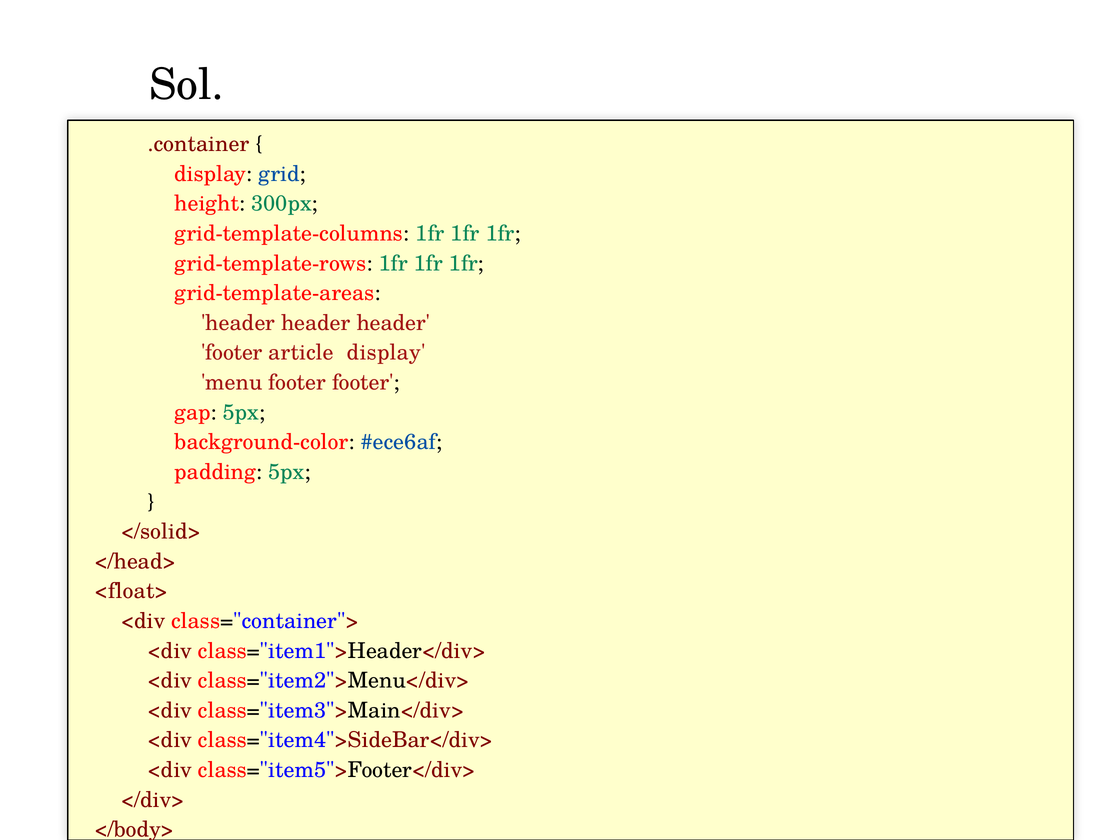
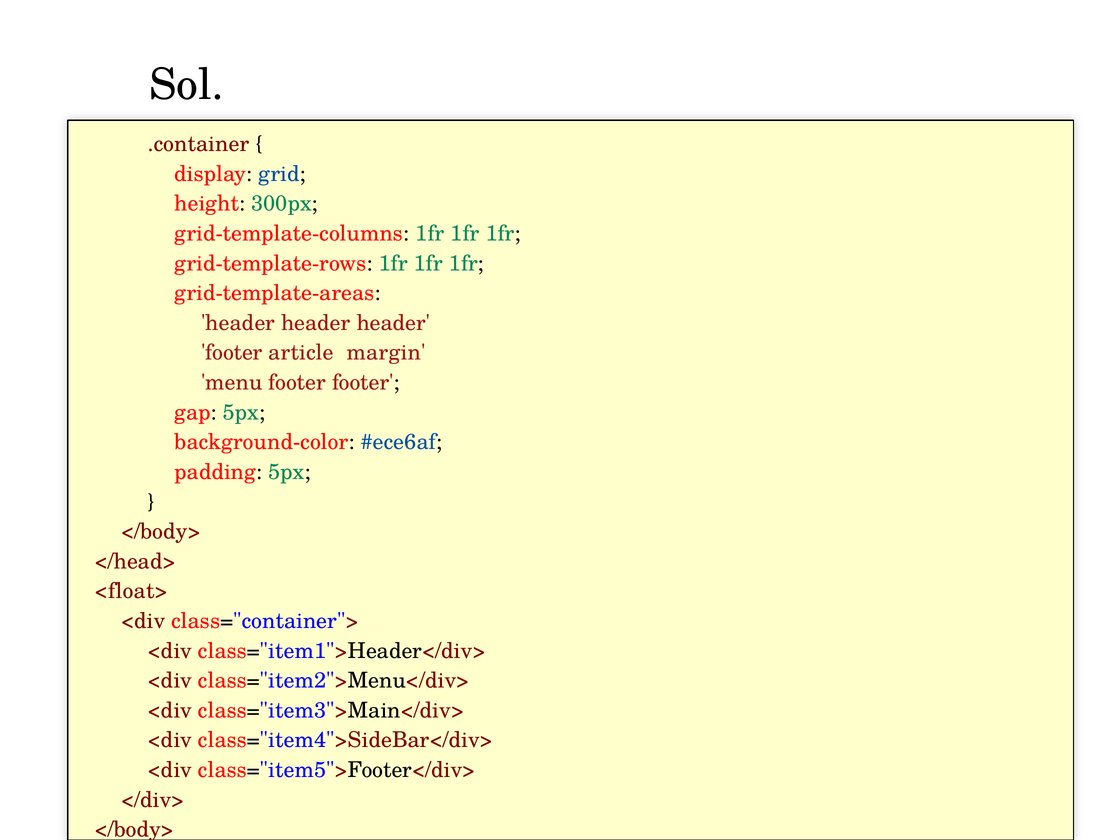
article display: display -> margin
</solid> at (161, 532): </solid> -> </body>
